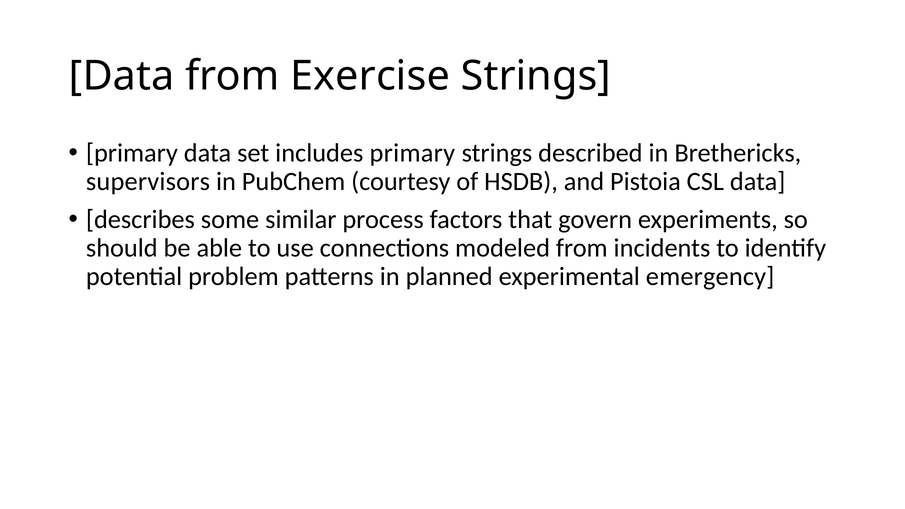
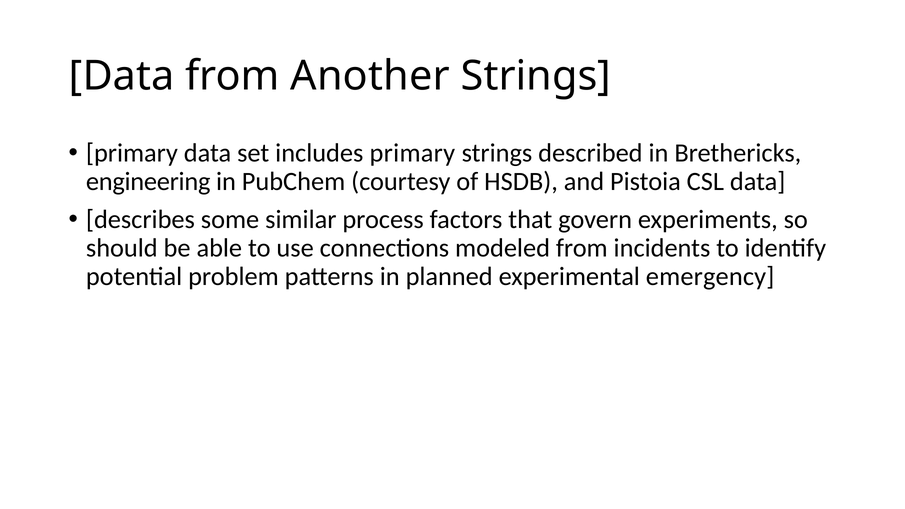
Exercise: Exercise -> Another
supervisors: supervisors -> engineering
